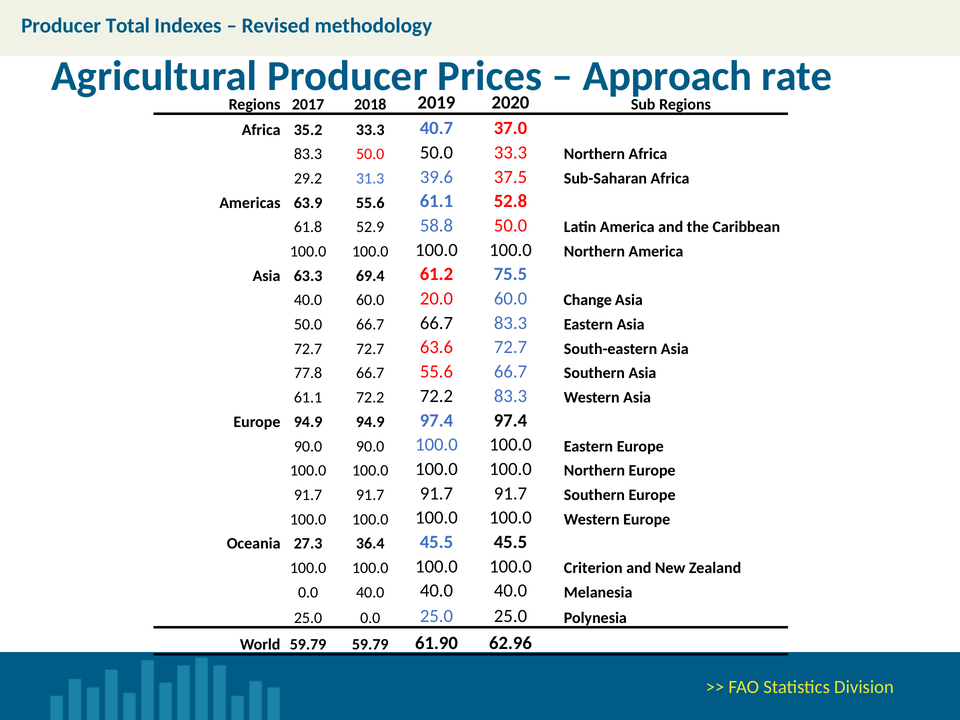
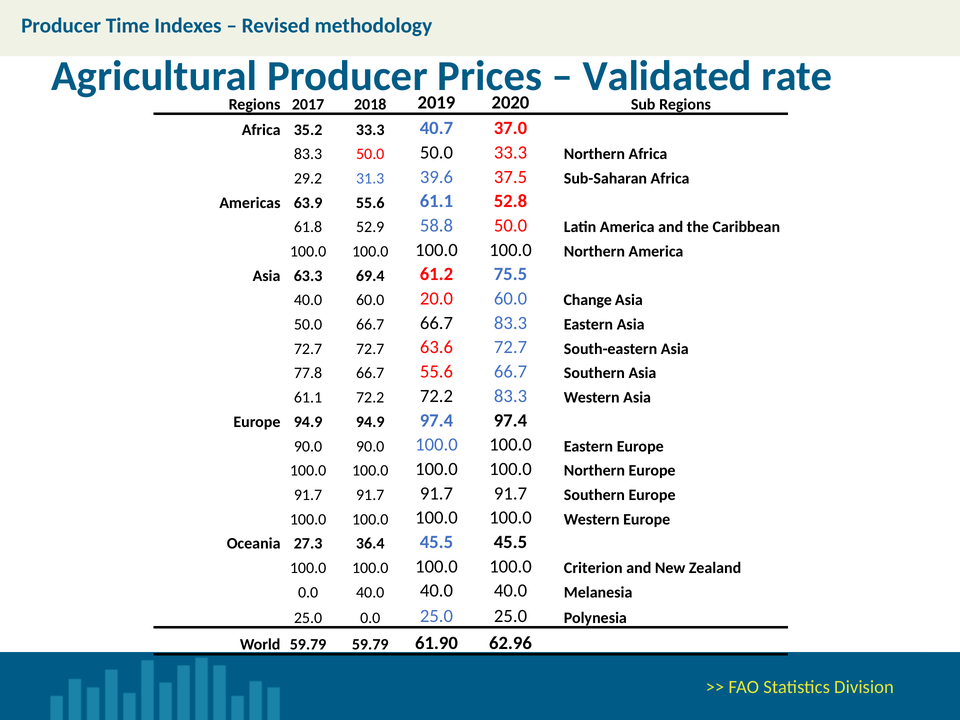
Total: Total -> Time
Approach: Approach -> Validated
